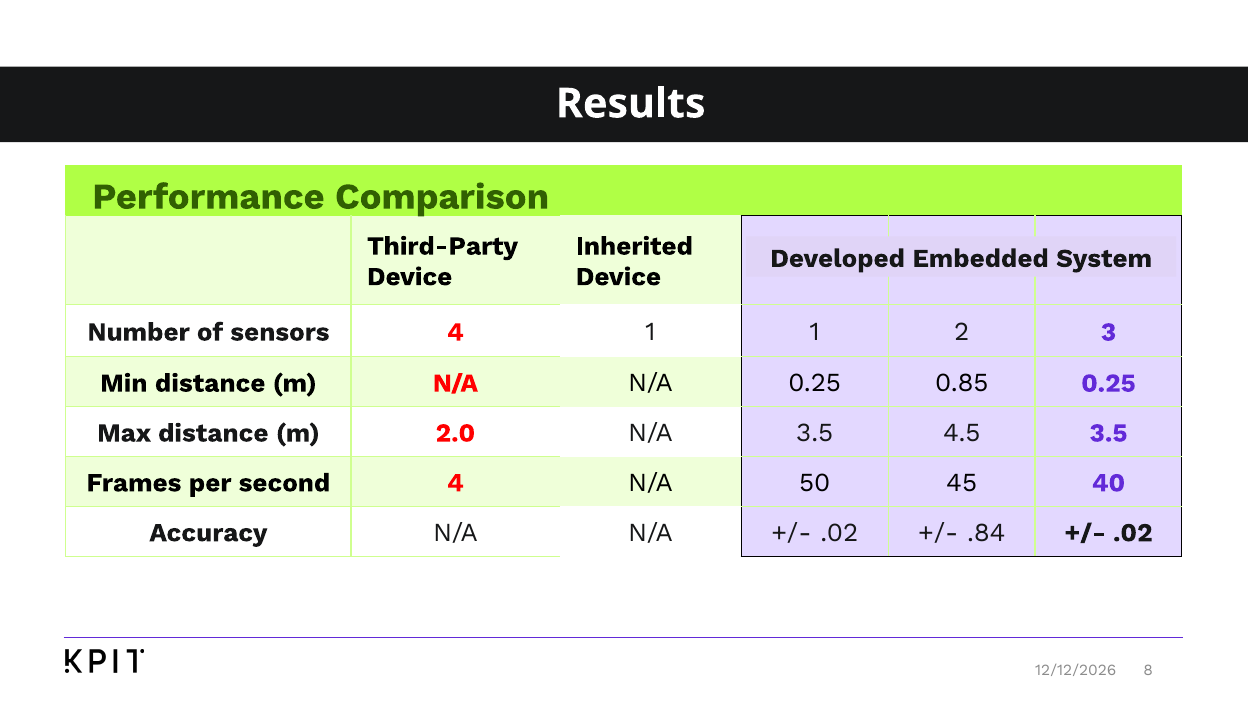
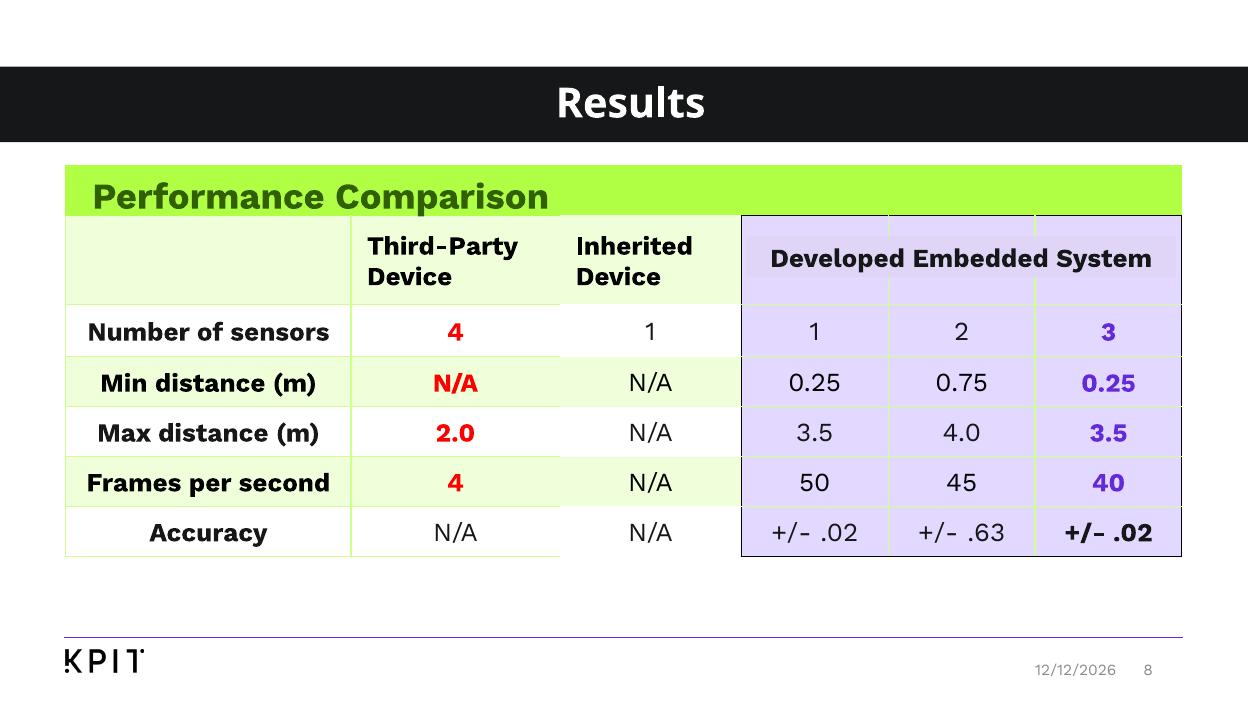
0.85: 0.85 -> 0.75
4.5: 4.5 -> 4.0
.84: .84 -> .63
